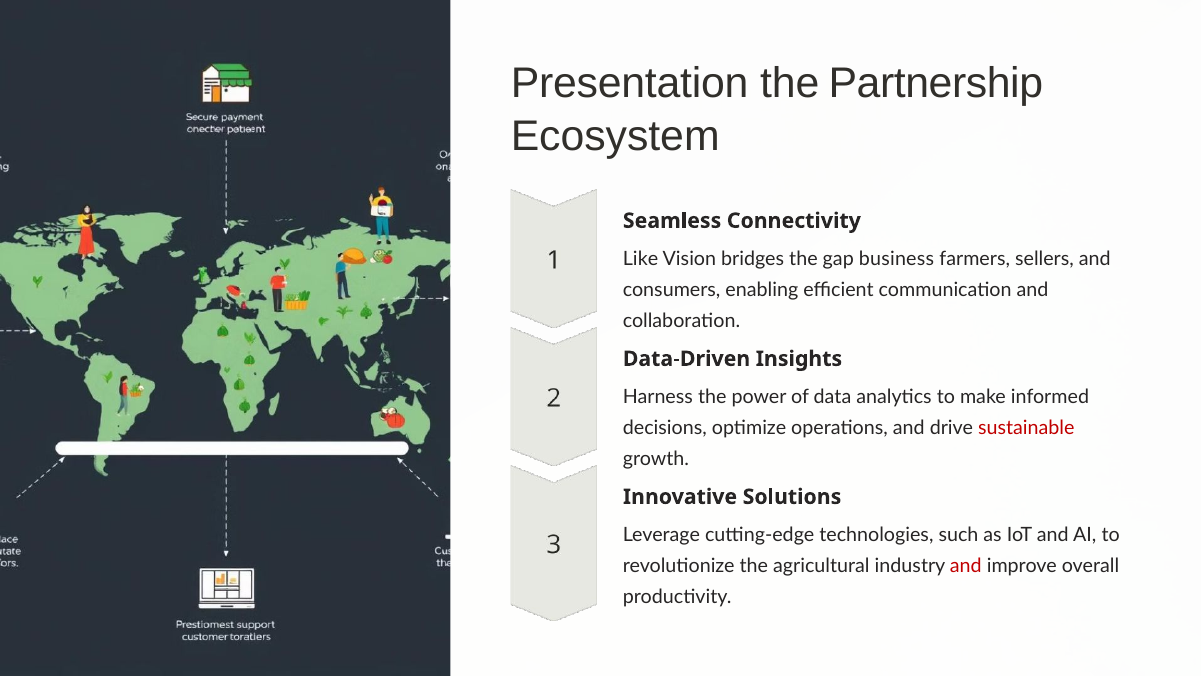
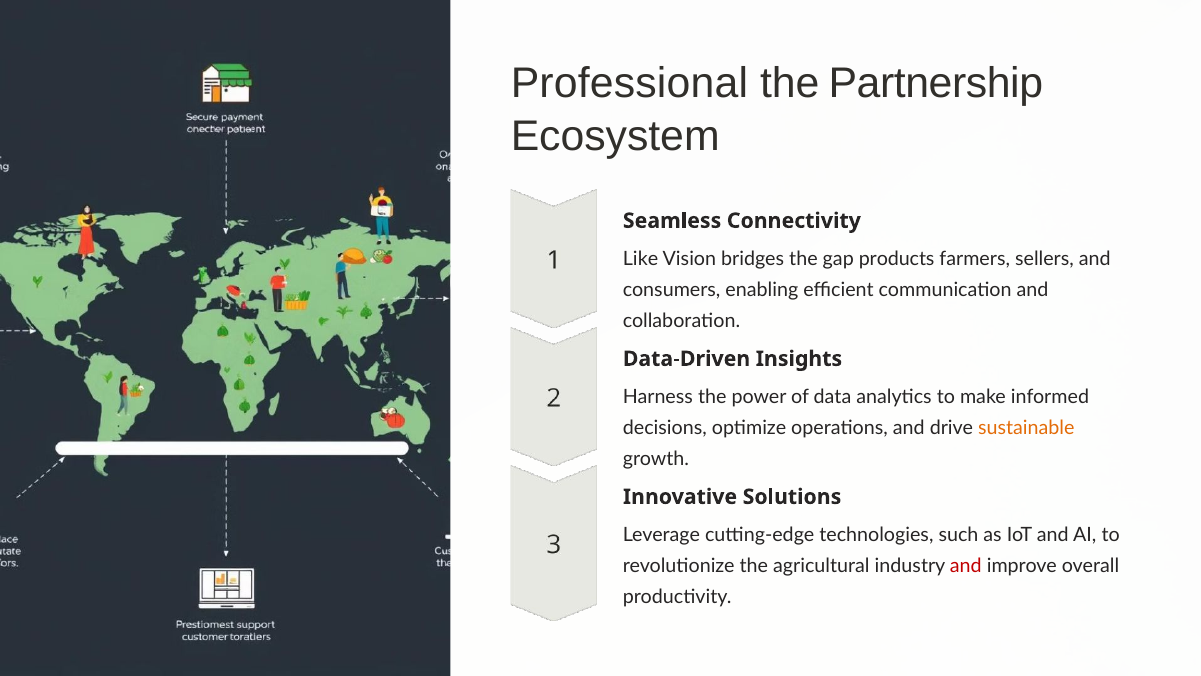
Presentation: Presentation -> Professional
business: business -> products
sustainable colour: red -> orange
